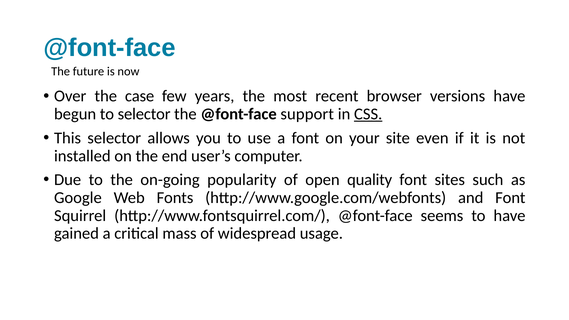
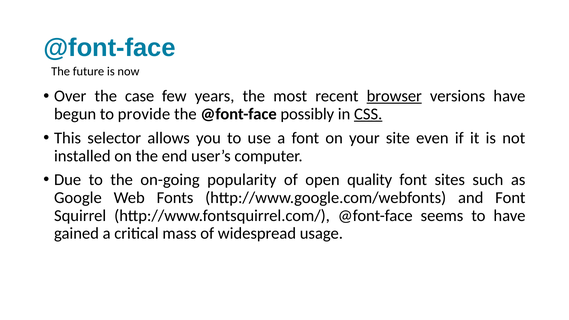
browser underline: none -> present
to selector: selector -> provide
support: support -> possibly
